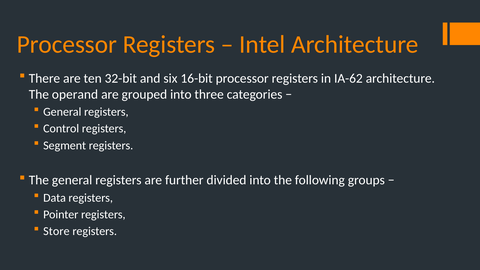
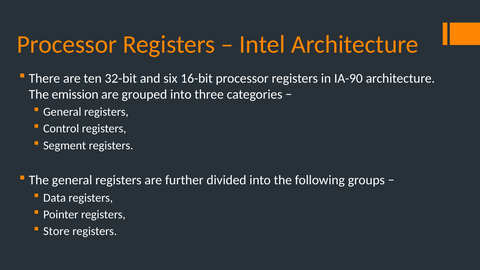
IA-62: IA-62 -> IA-90
operand: operand -> emission
